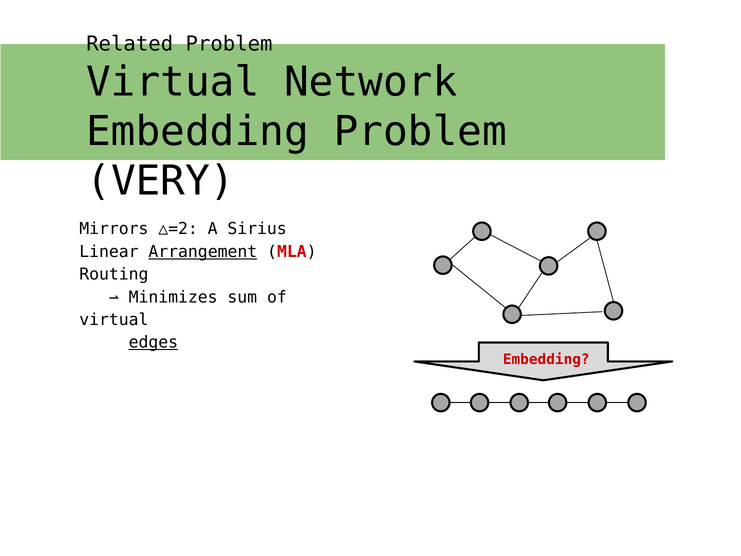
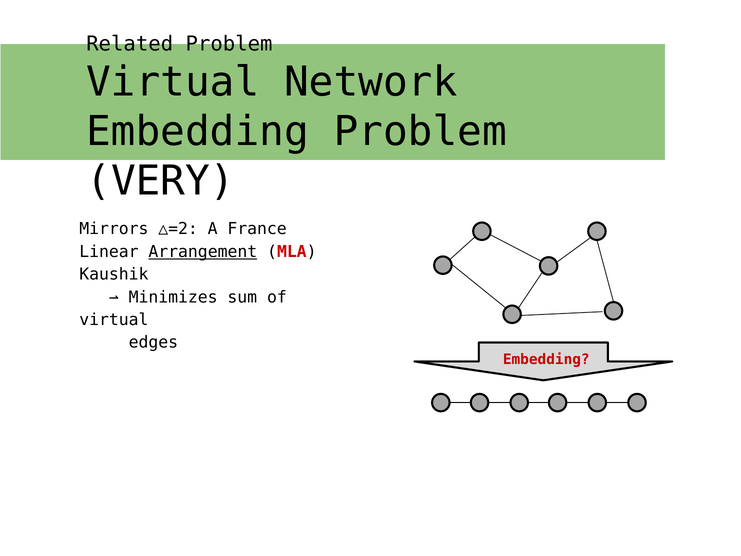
Sirius: Sirius -> France
Routing: Routing -> Kaushik
edges underline: present -> none
